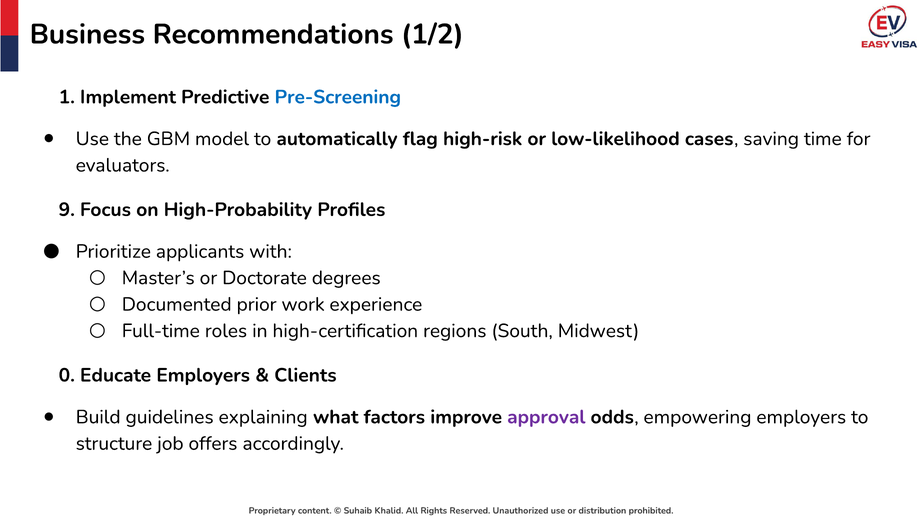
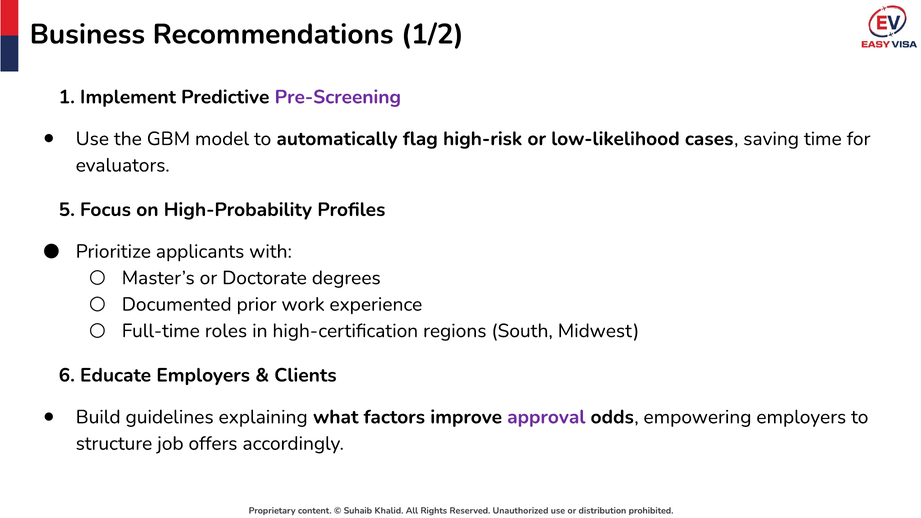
Pre-Screening colour: blue -> purple
9: 9 -> 5
0: 0 -> 6
